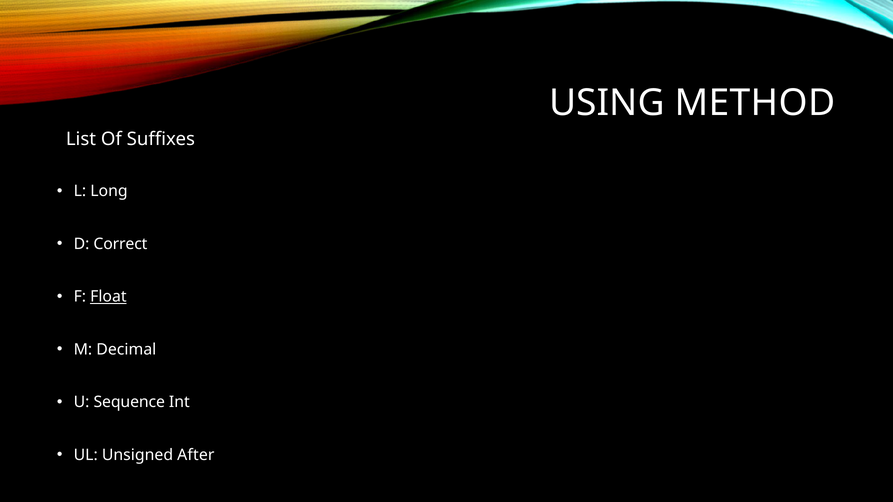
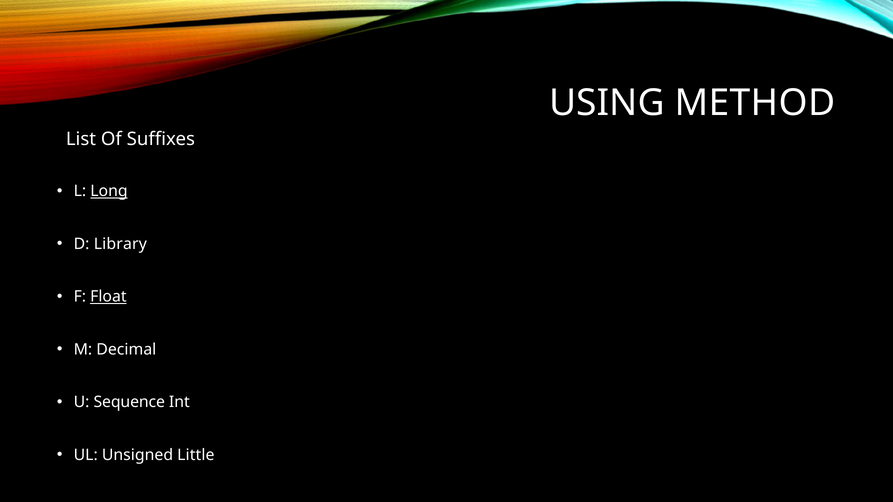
Long underline: none -> present
Correct: Correct -> Library
After: After -> Little
